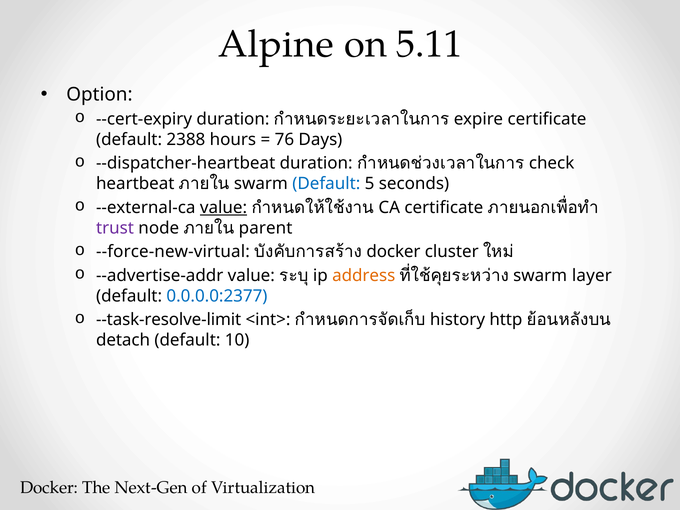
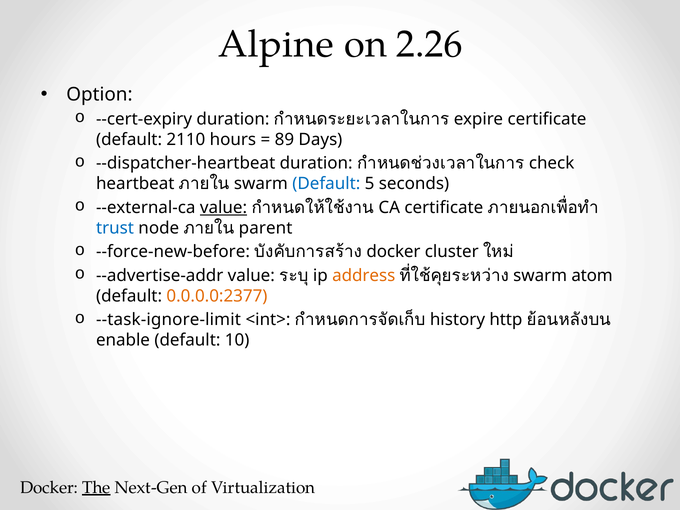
5.11: 5.11 -> 2.26
2388: 2388 -> 2110
76: 76 -> 89
trust colour: purple -> blue
--force-new-virtual: --force-new-virtual -> --force-new-before
layer: layer -> atom
0.0.0.0:2377 colour: blue -> orange
--task-resolve-limit: --task-resolve-limit -> --task-ignore-limit
detach: detach -> enable
The underline: none -> present
